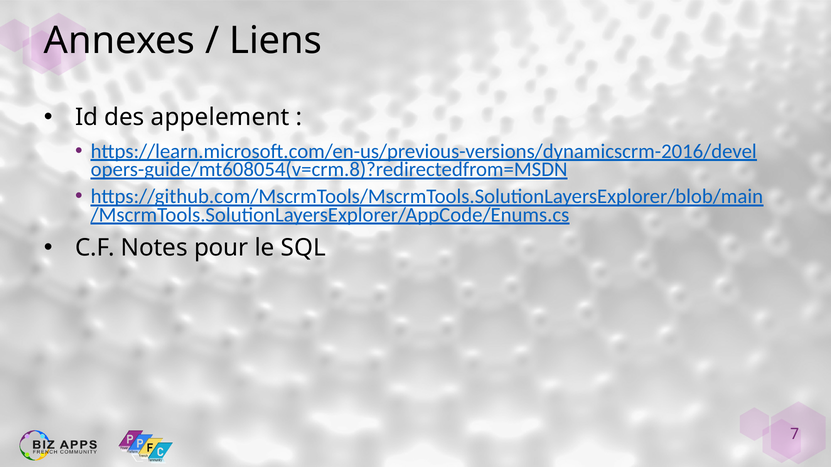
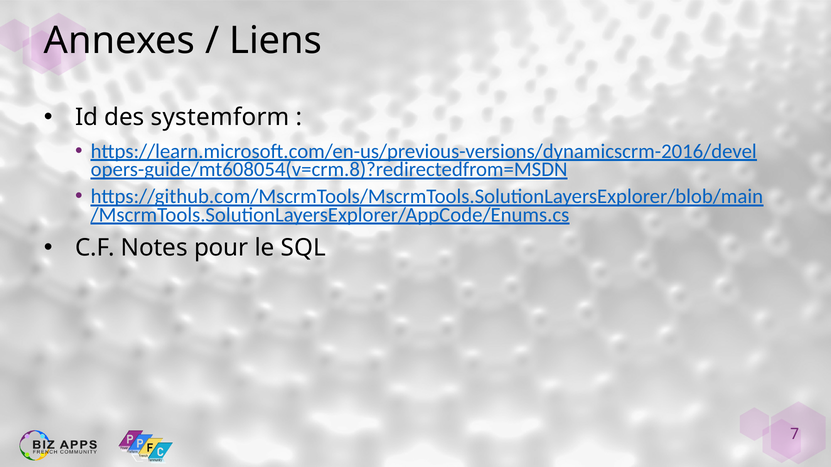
appelement: appelement -> systemform
